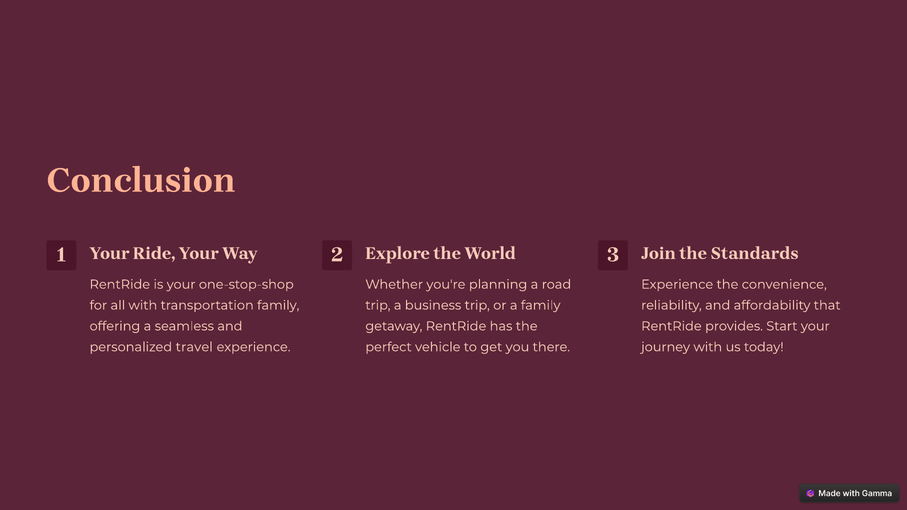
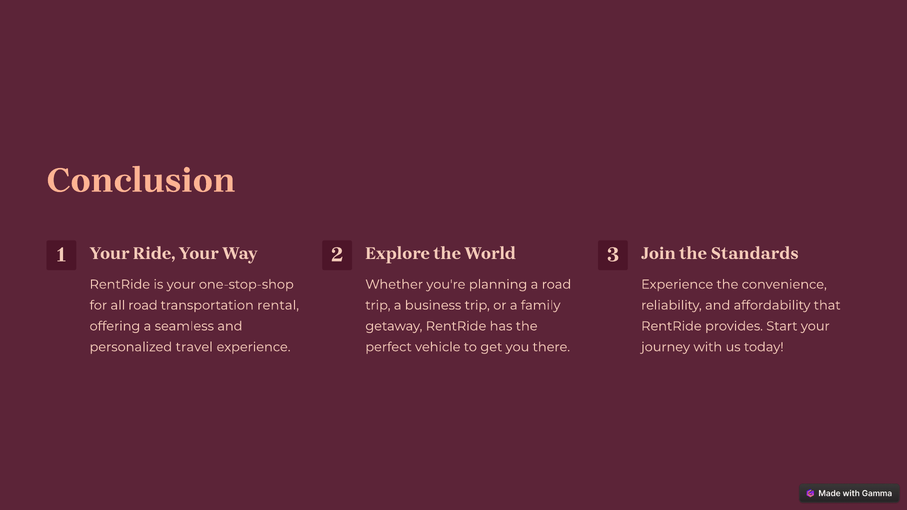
all with: with -> road
transportation family: family -> rental
